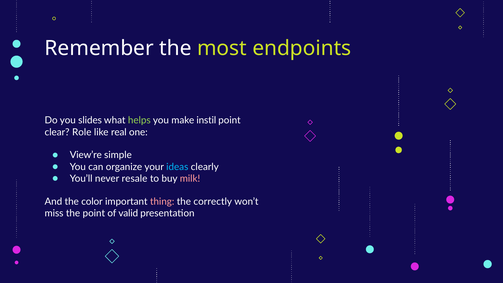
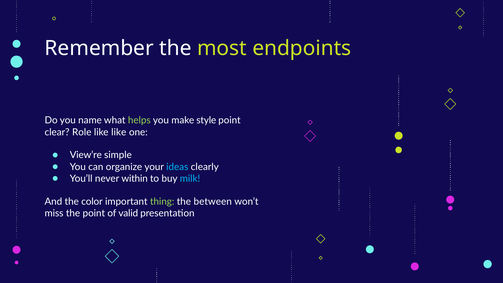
slides: slides -> name
instil: instil -> style
like real: real -> like
resale: resale -> within
milk colour: pink -> light blue
thing colour: pink -> light green
correctly: correctly -> between
